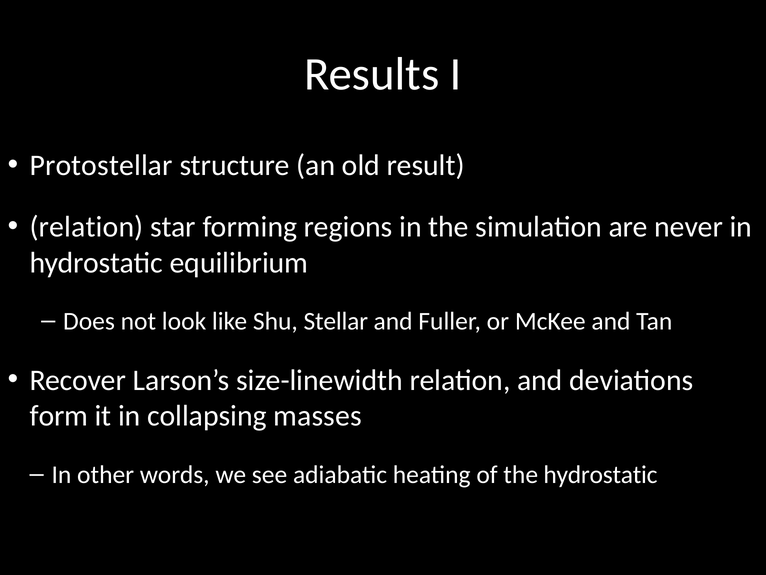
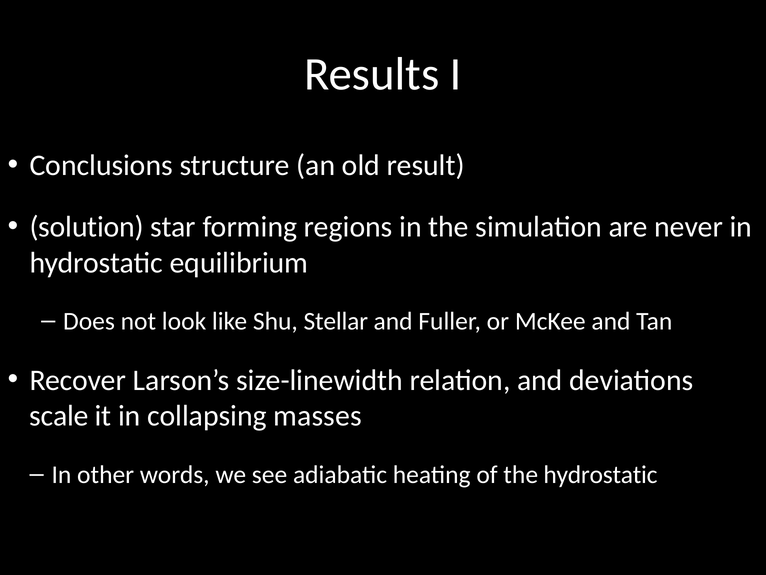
Protostellar: Protostellar -> Conclusions
relation at (87, 227): relation -> solution
form: form -> scale
